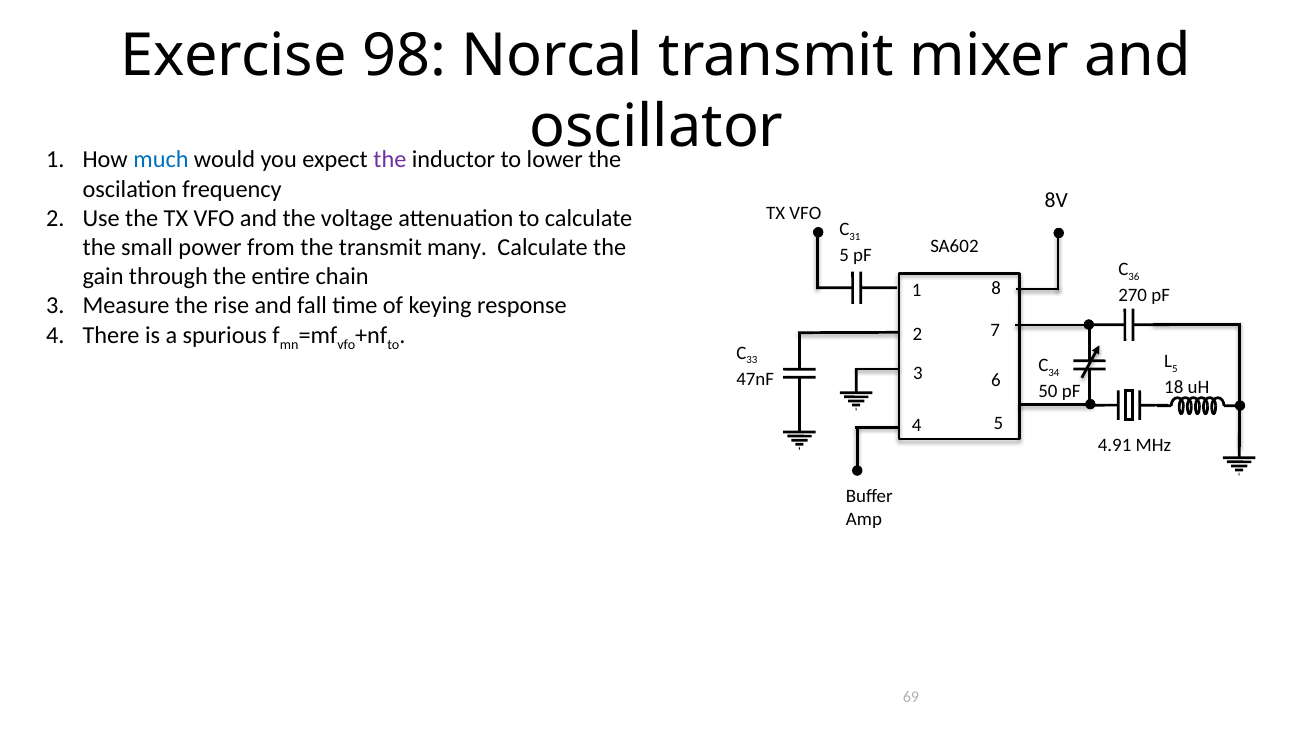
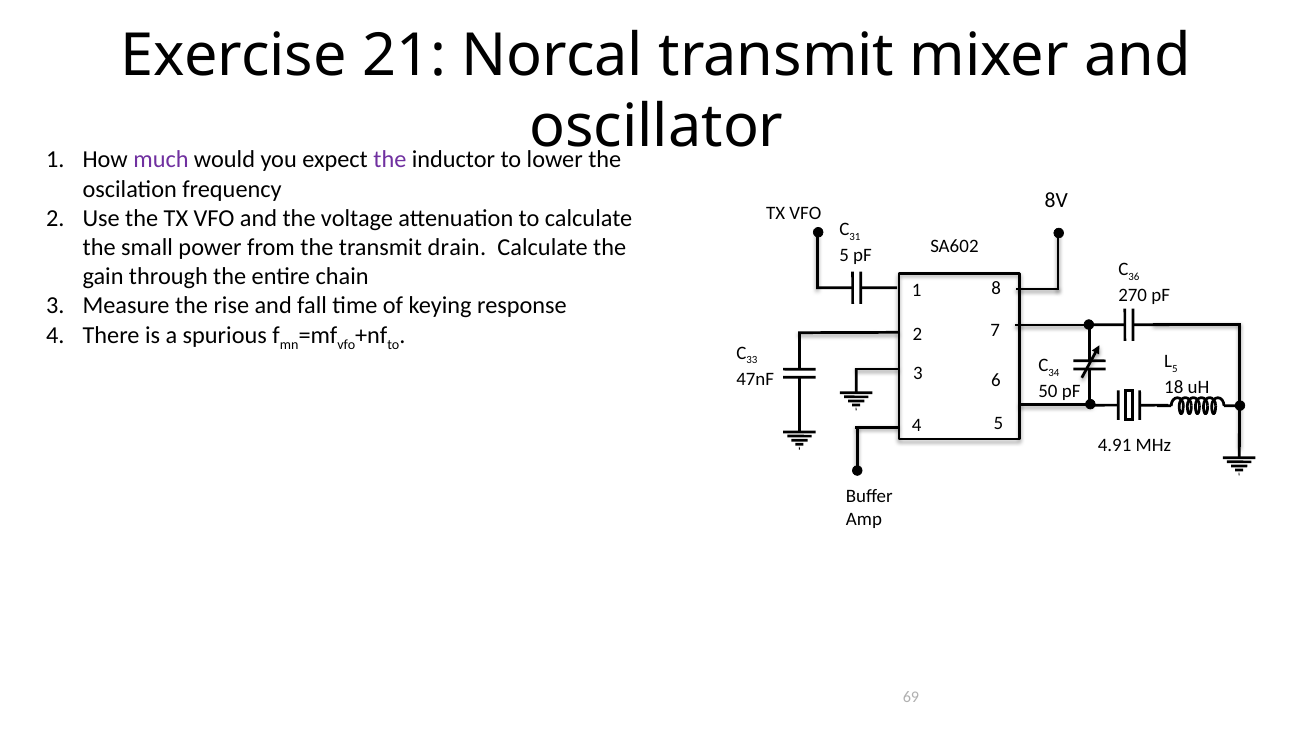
98: 98 -> 21
much colour: blue -> purple
many: many -> drain
